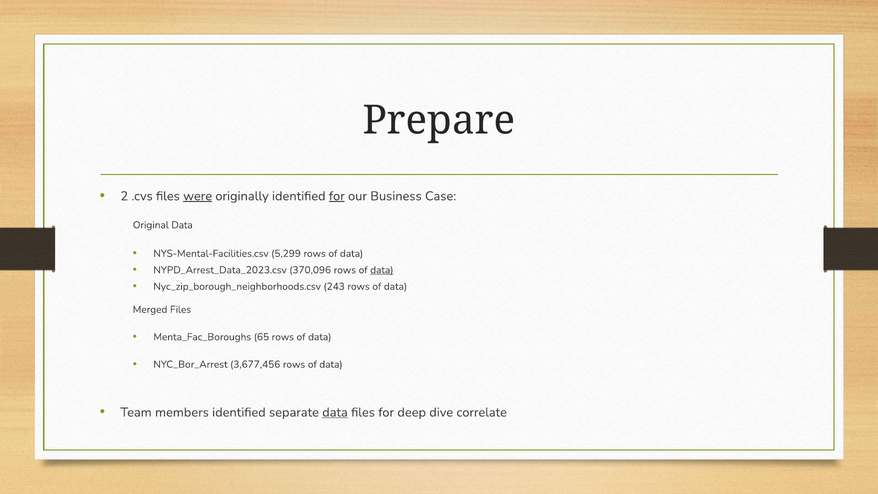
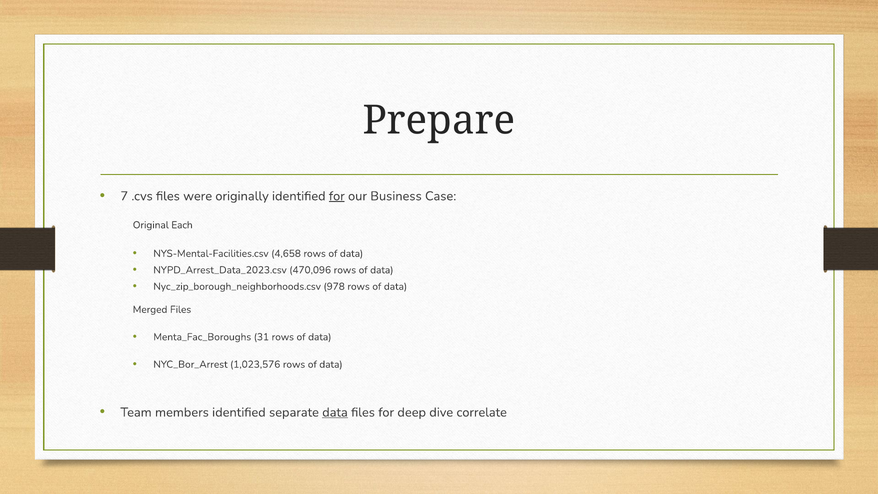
2: 2 -> 7
were underline: present -> none
Original Data: Data -> Each
5,299: 5,299 -> 4,658
370,096: 370,096 -> 470,096
data at (382, 270) underline: present -> none
243: 243 -> 978
65: 65 -> 31
3,677,456: 3,677,456 -> 1,023,576
